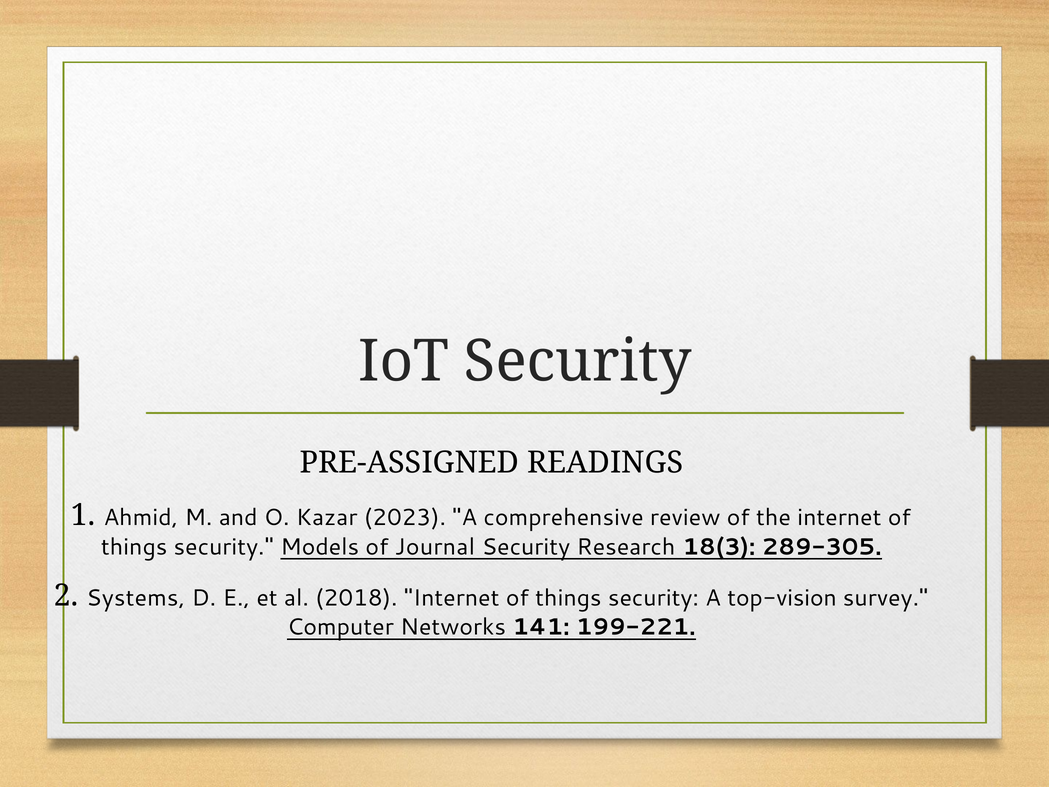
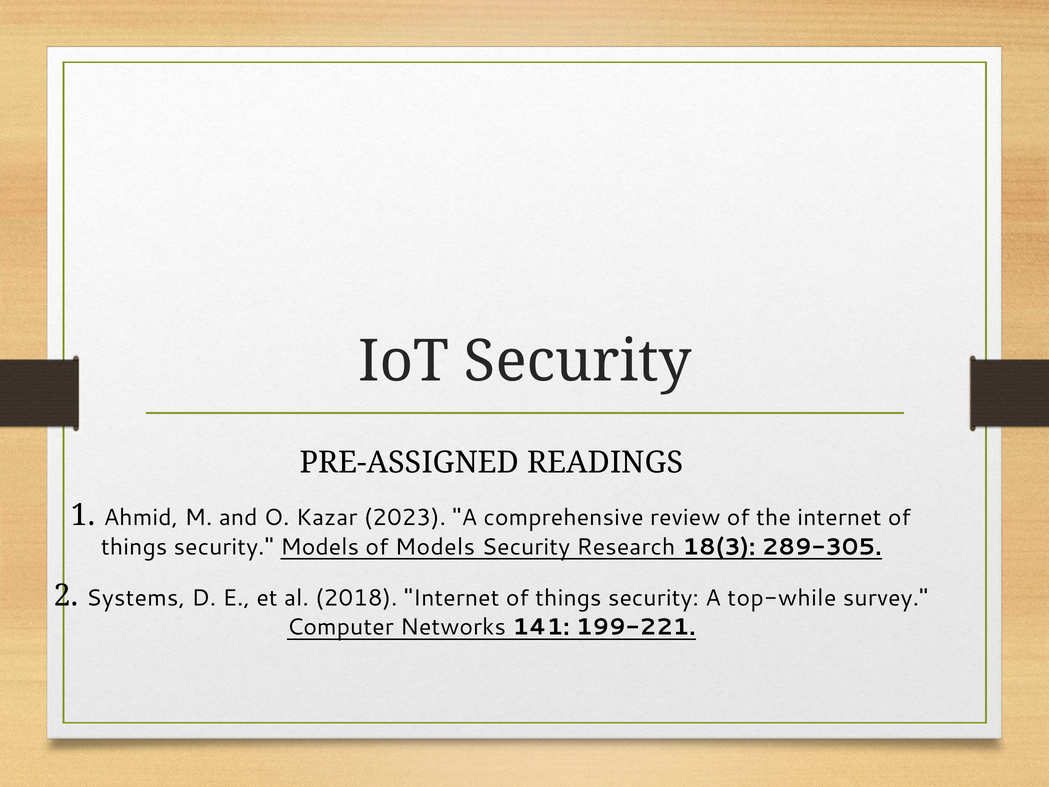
of Journal: Journal -> Models
top-vision: top-vision -> top-while
